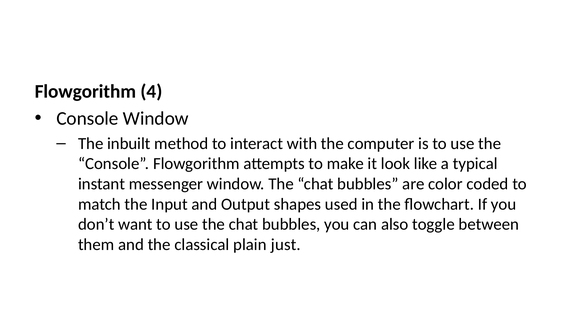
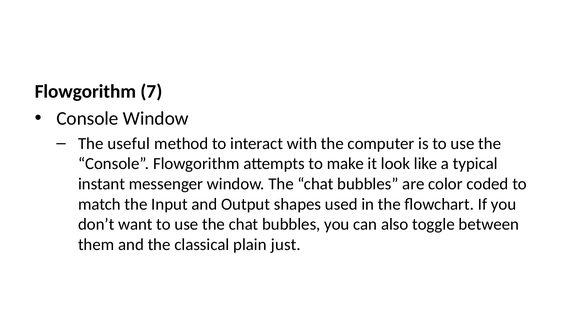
4: 4 -> 7
inbuilt: inbuilt -> useful
